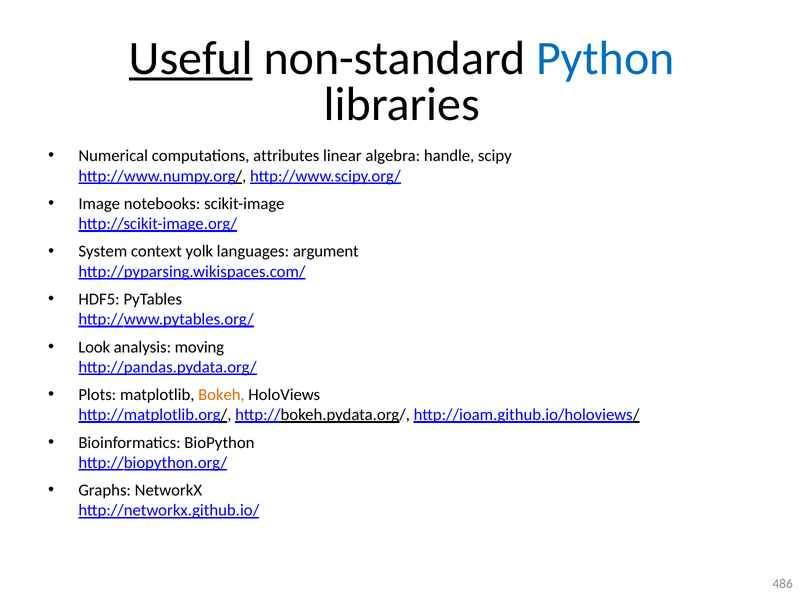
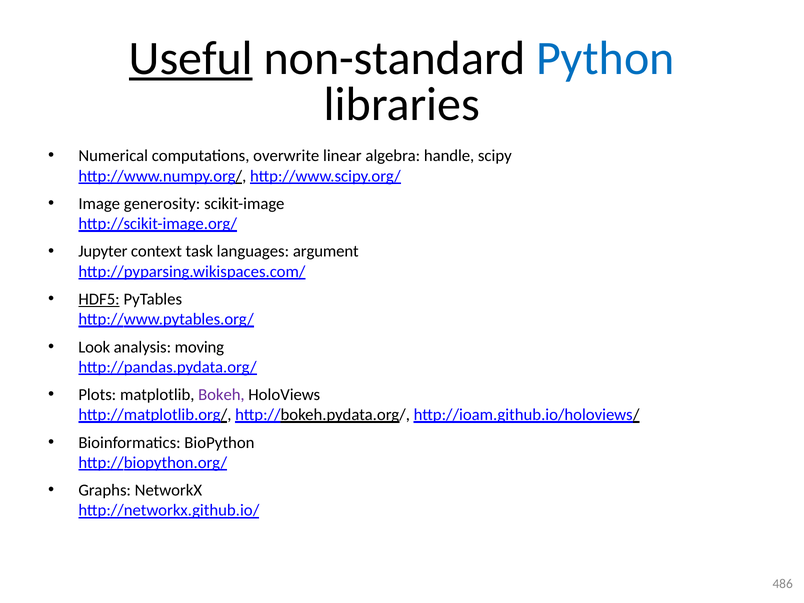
attributes: attributes -> overwrite
notebooks: notebooks -> generosity
System: System -> Jupyter
yolk: yolk -> task
HDF5 underline: none -> present
Bokeh colour: orange -> purple
